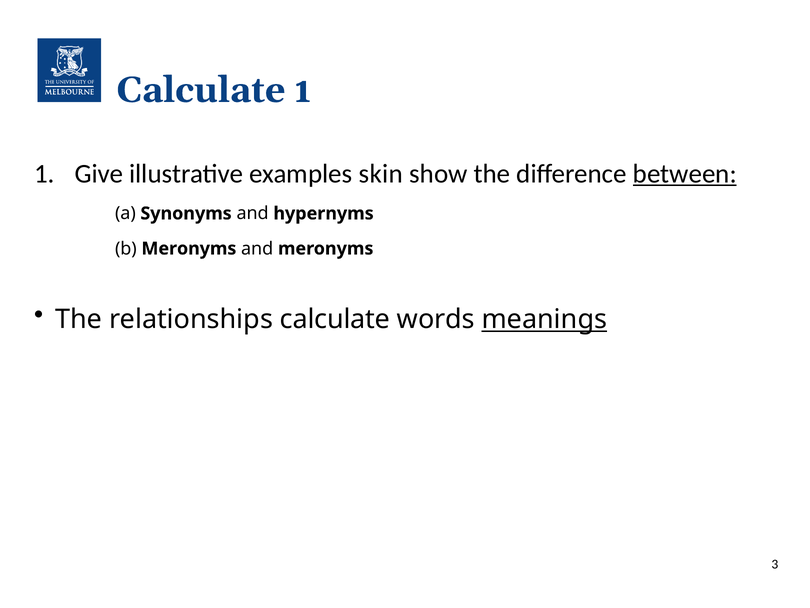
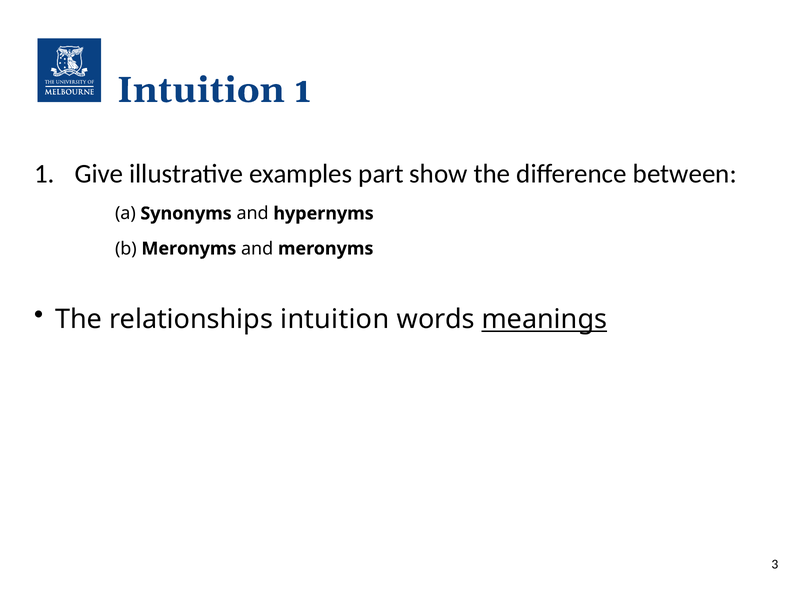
Calculate at (201, 90): Calculate -> Intuition
skin: skin -> part
between underline: present -> none
relationships calculate: calculate -> intuition
